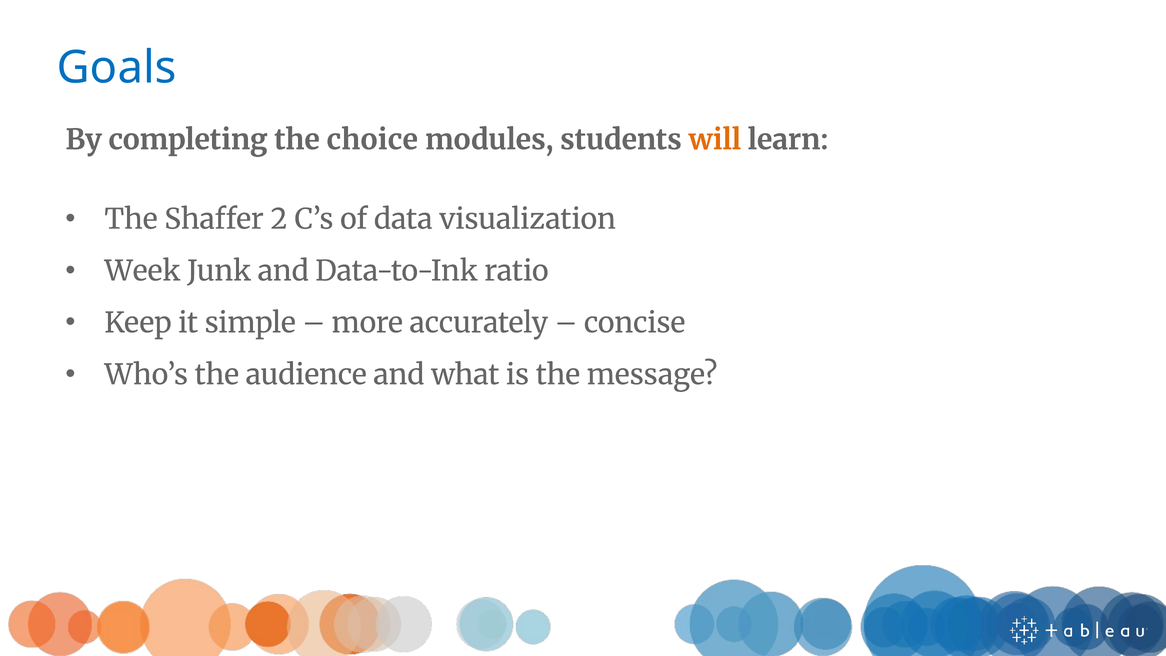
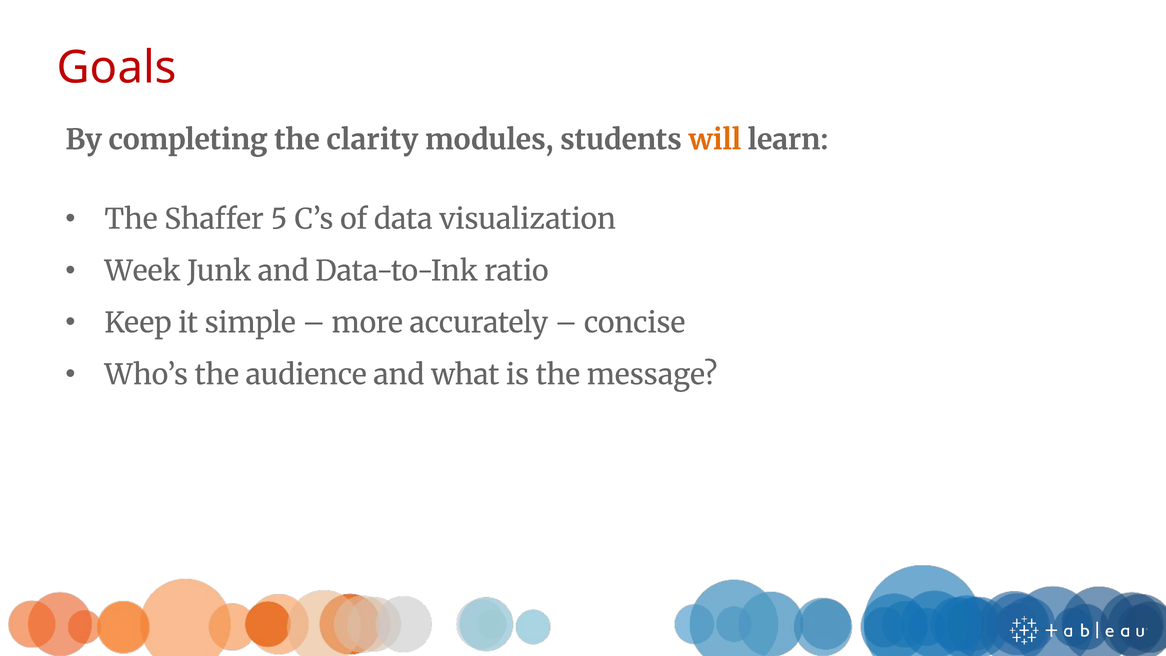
Goals colour: blue -> red
choice: choice -> clarity
2: 2 -> 5
